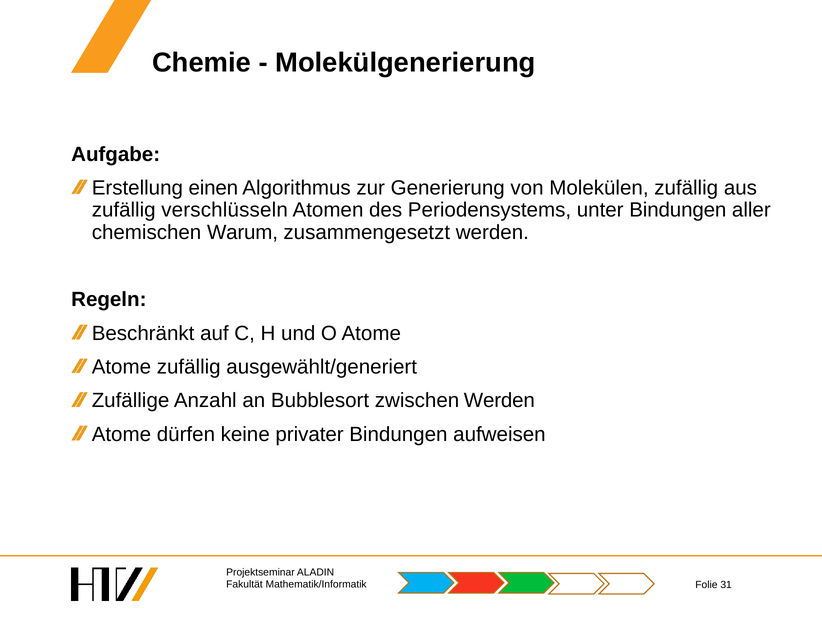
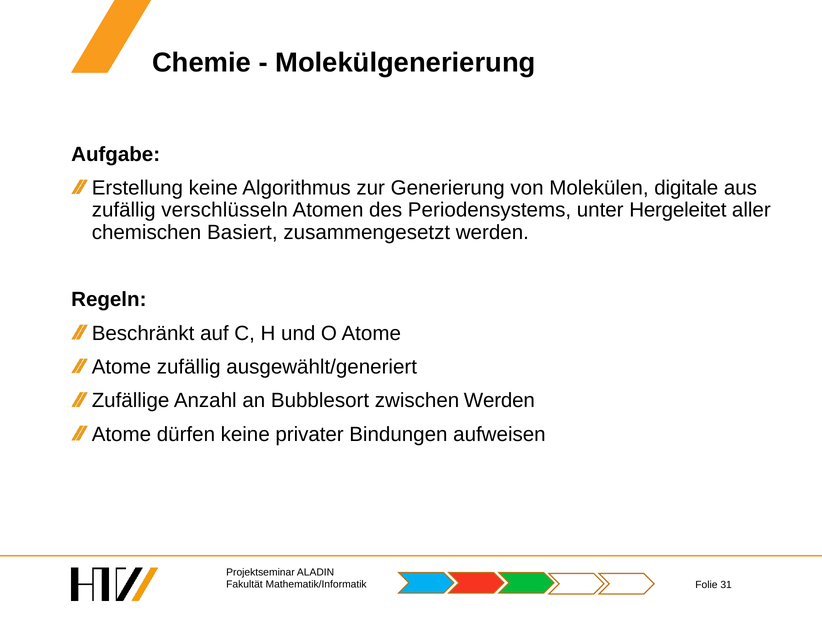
Erstellung einen: einen -> keine
Molekülen zufällig: zufällig -> digitale
unter Bindungen: Bindungen -> Hergeleitet
Warum: Warum -> Basiert
